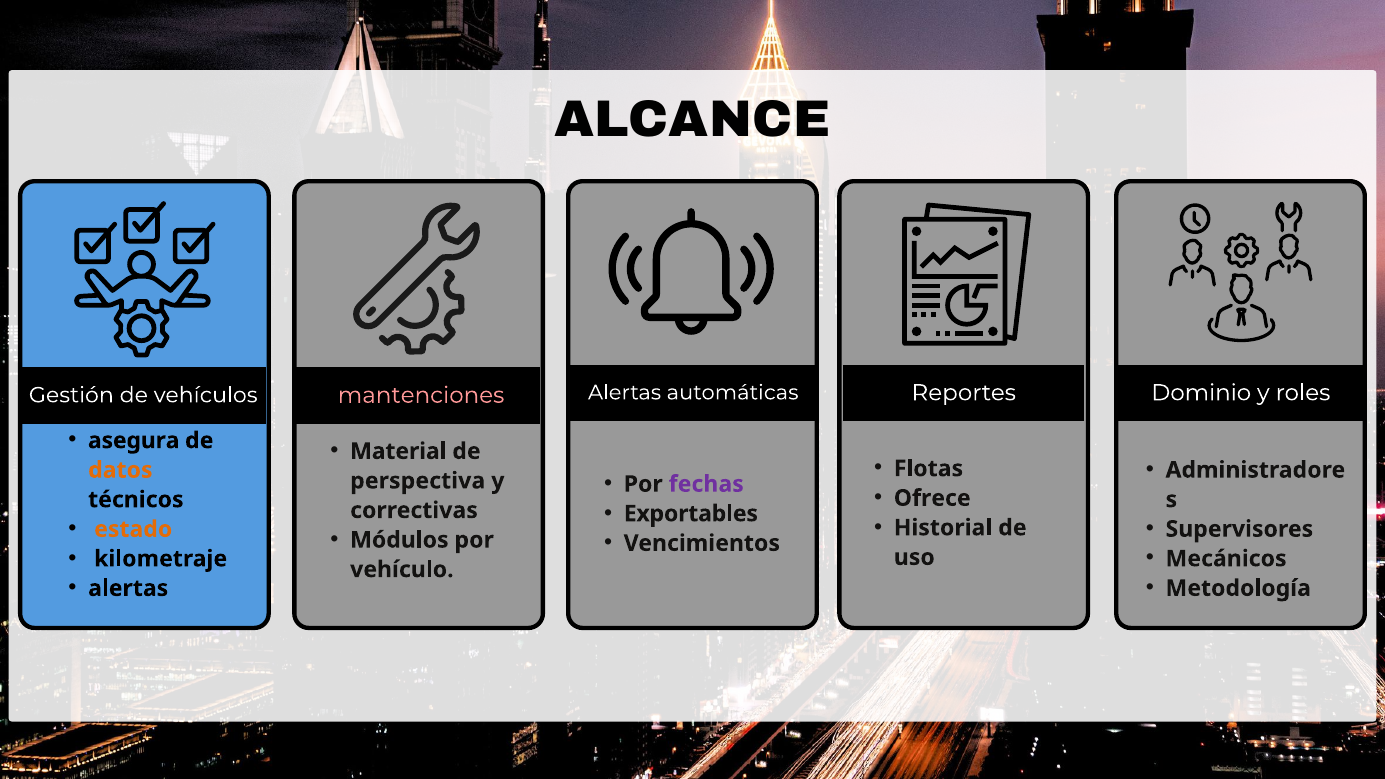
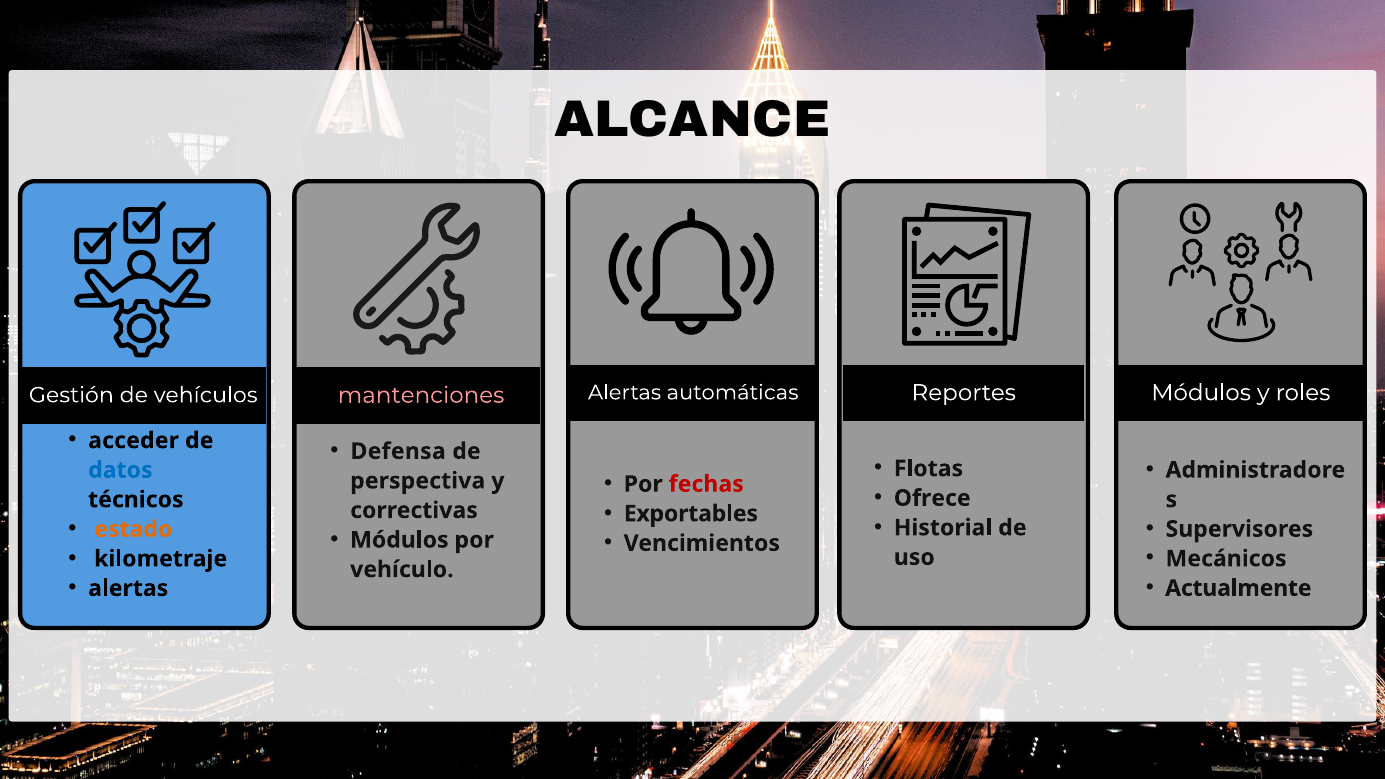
Reportes Dominio: Dominio -> Módulos
asegura: asegura -> acceder
Material: Material -> Defensa
datos colour: orange -> blue
fechas colour: purple -> red
Metodología: Metodología -> Actualmente
